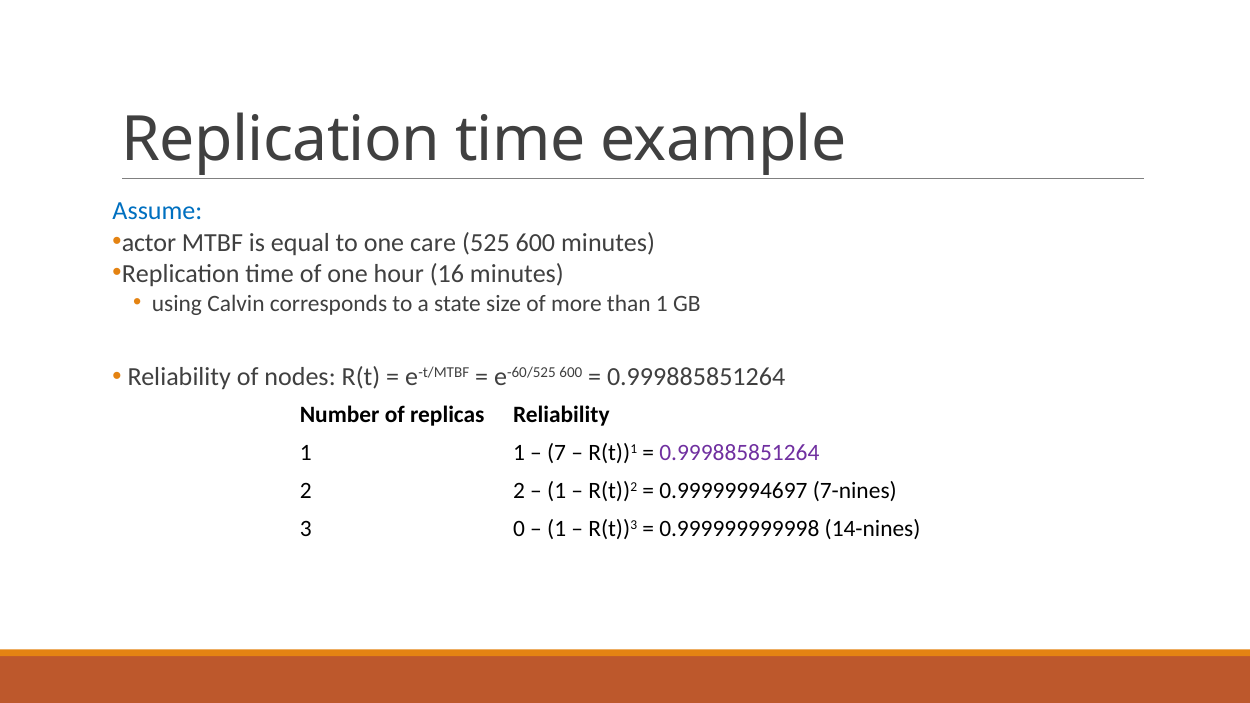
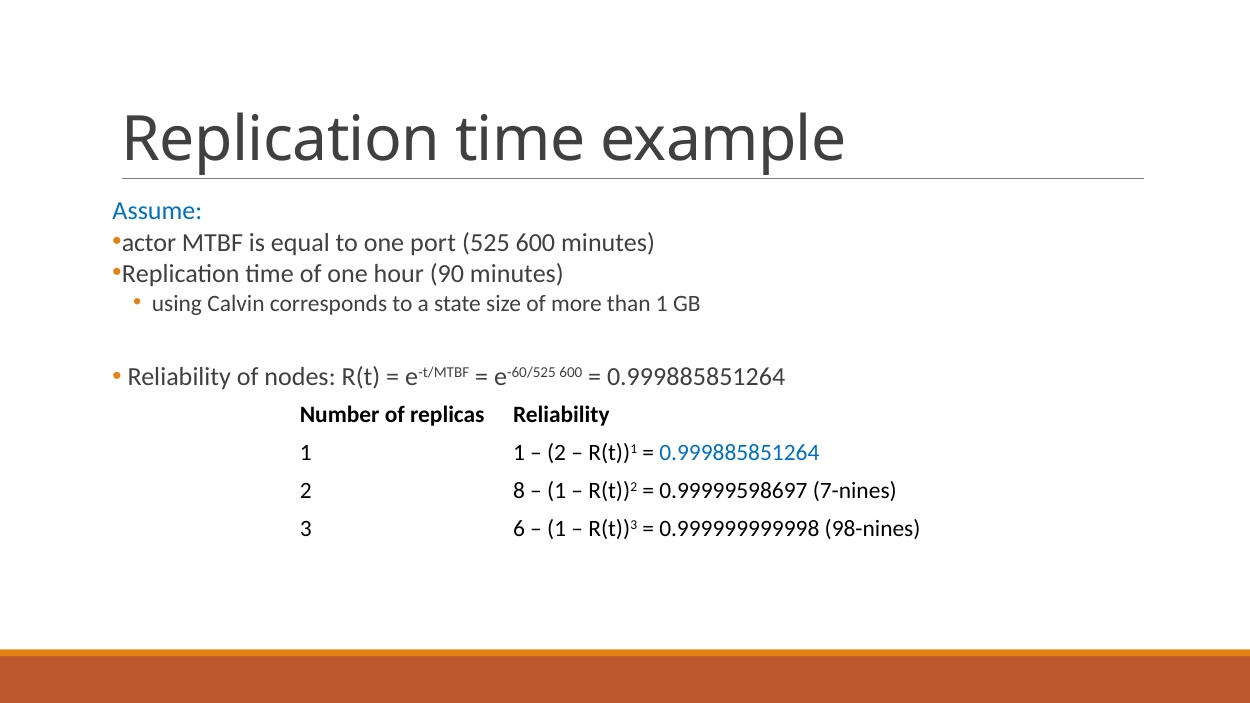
care: care -> port
16: 16 -> 90
7 at (557, 453): 7 -> 2
0.999885851264 at (739, 453) colour: purple -> blue
2 2: 2 -> 8
0.99999994697: 0.99999994697 -> 0.99999598697
0: 0 -> 6
14-nines: 14-nines -> 98-nines
